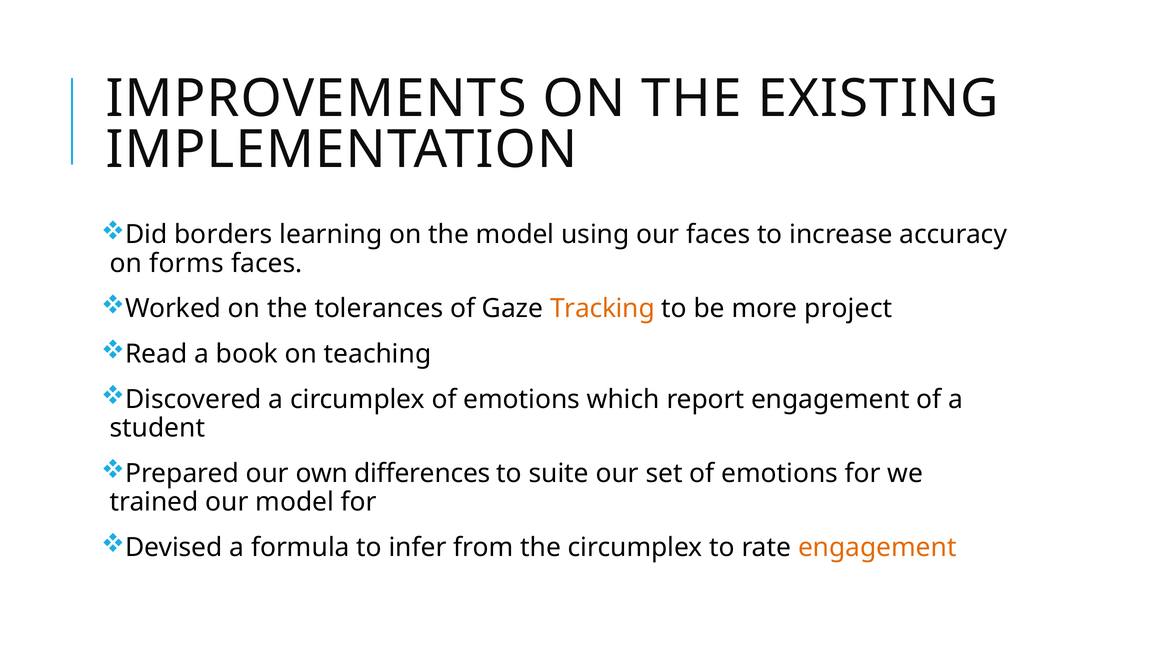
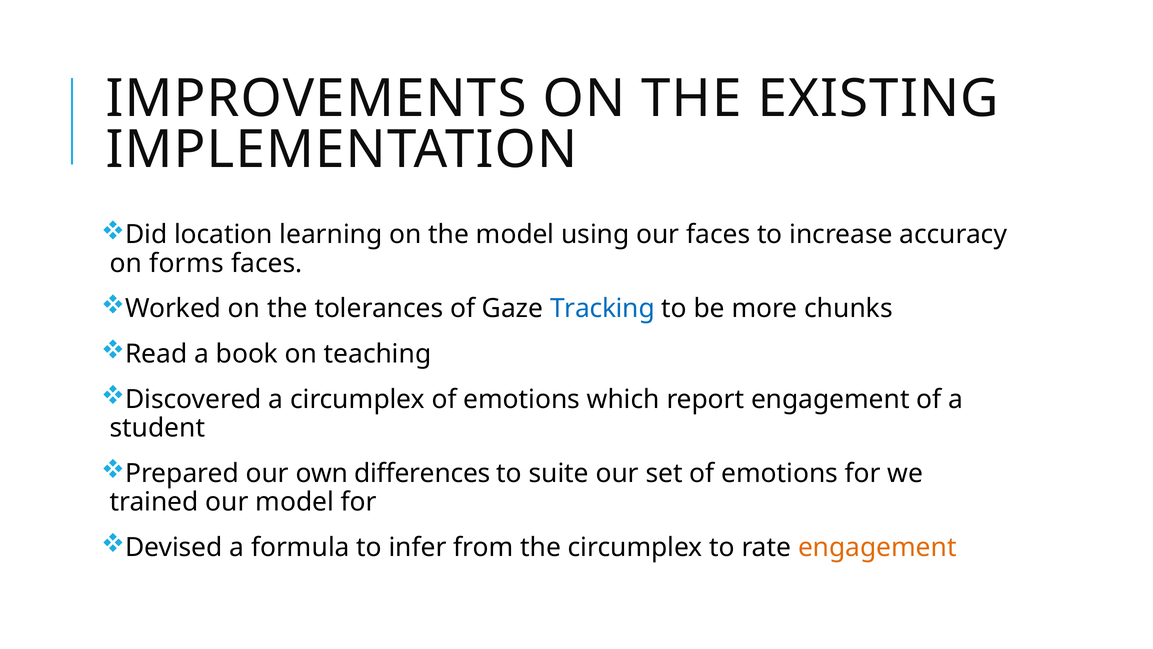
borders: borders -> location
Tracking colour: orange -> blue
project: project -> chunks
